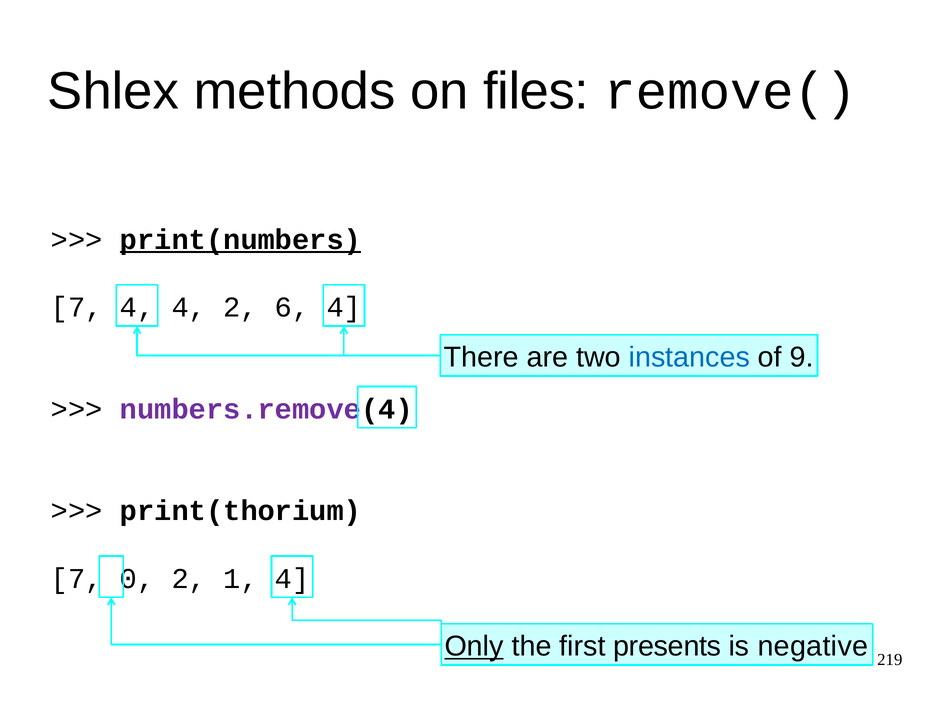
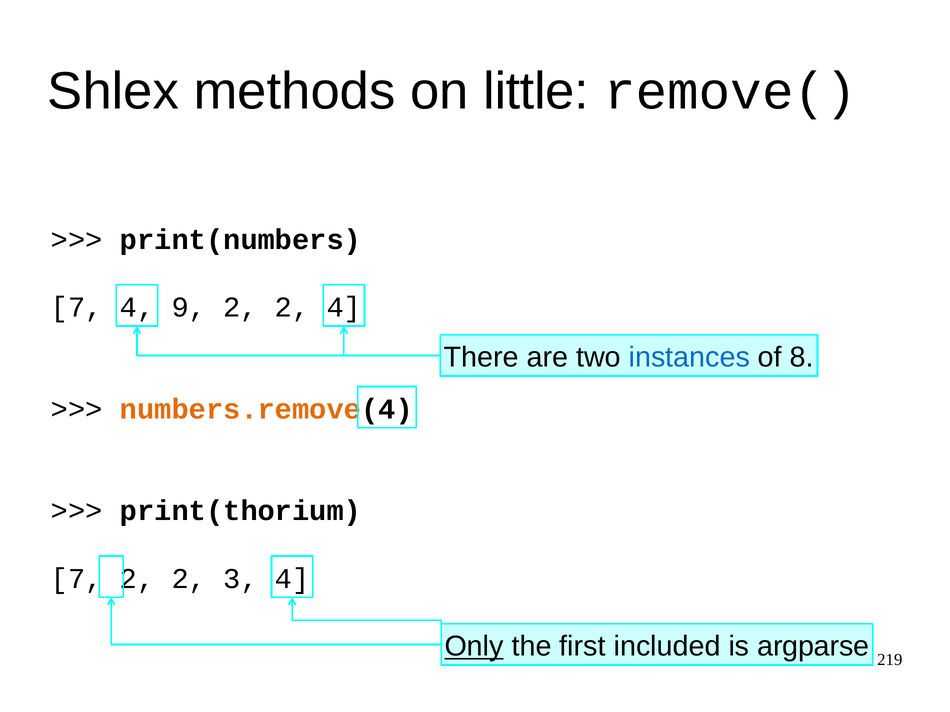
files: files -> little
print(numbers underline: present -> none
4 at (189, 308): 4 -> 9
6 at (292, 308): 6 -> 2
9: 9 -> 8
numbers.remove colour: purple -> orange
0 at (137, 579): 0 -> 2
1: 1 -> 3
presents: presents -> included
negative: negative -> argparse
